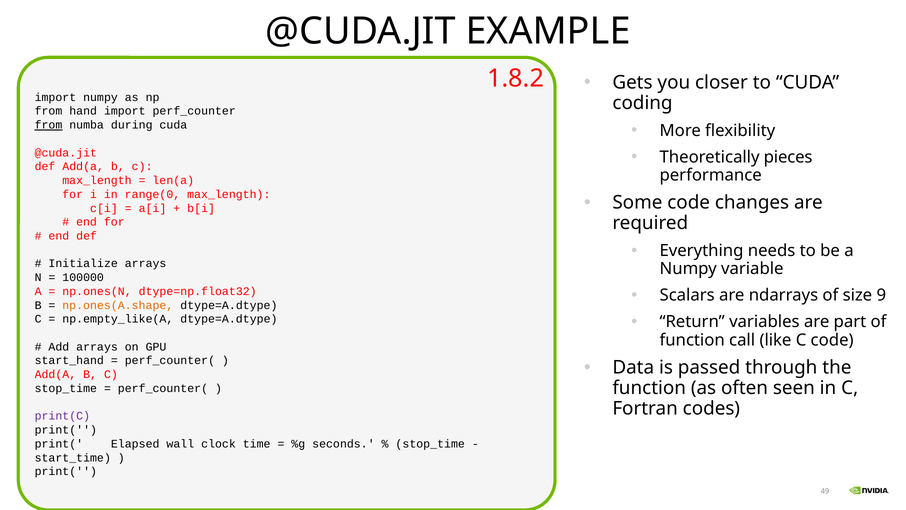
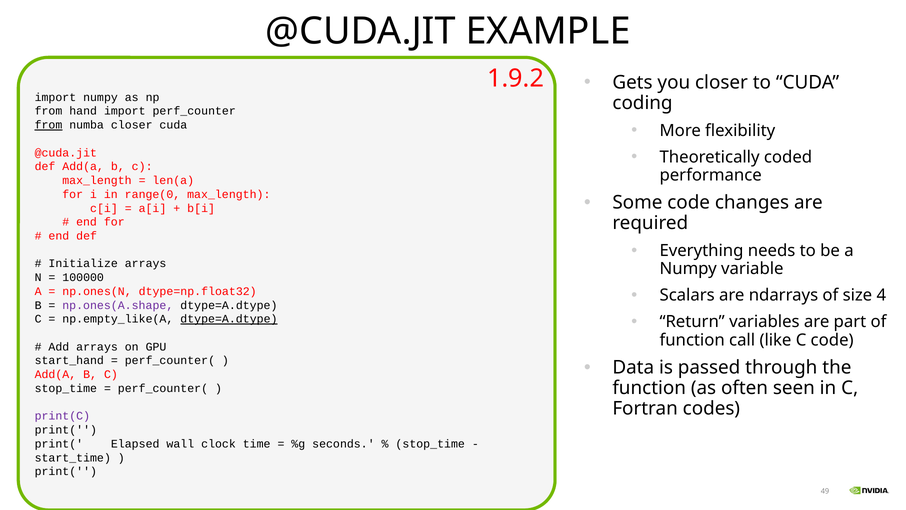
1.8.2: 1.8.2 -> 1.9.2
numba during: during -> closer
pieces: pieces -> coded
9: 9 -> 4
np.ones(A.shape colour: orange -> purple
dtype=A.dtype at (229, 319) underline: none -> present
